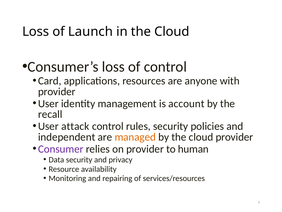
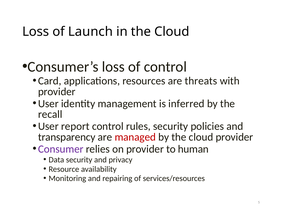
anyone: anyone -> threats
account: account -> inferred
attack: attack -> report
independent: independent -> transparency
managed colour: orange -> red
